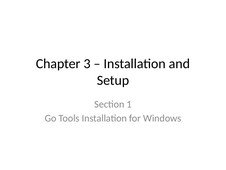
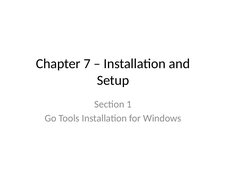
3: 3 -> 7
